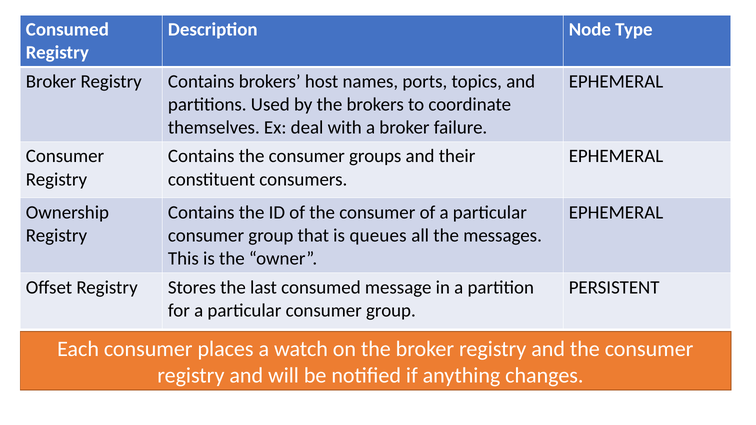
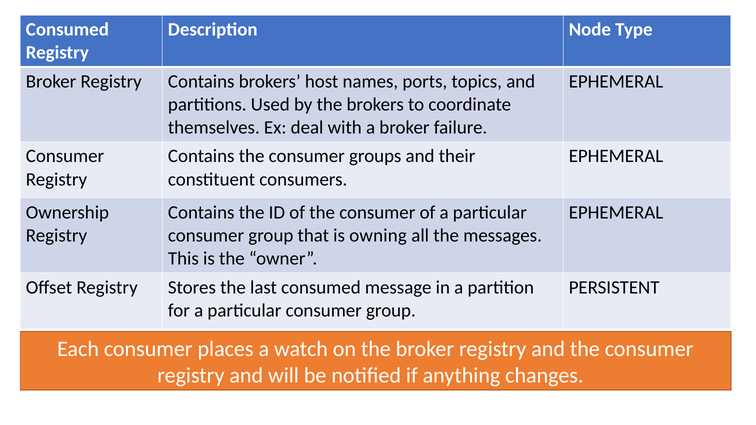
queues: queues -> owning
